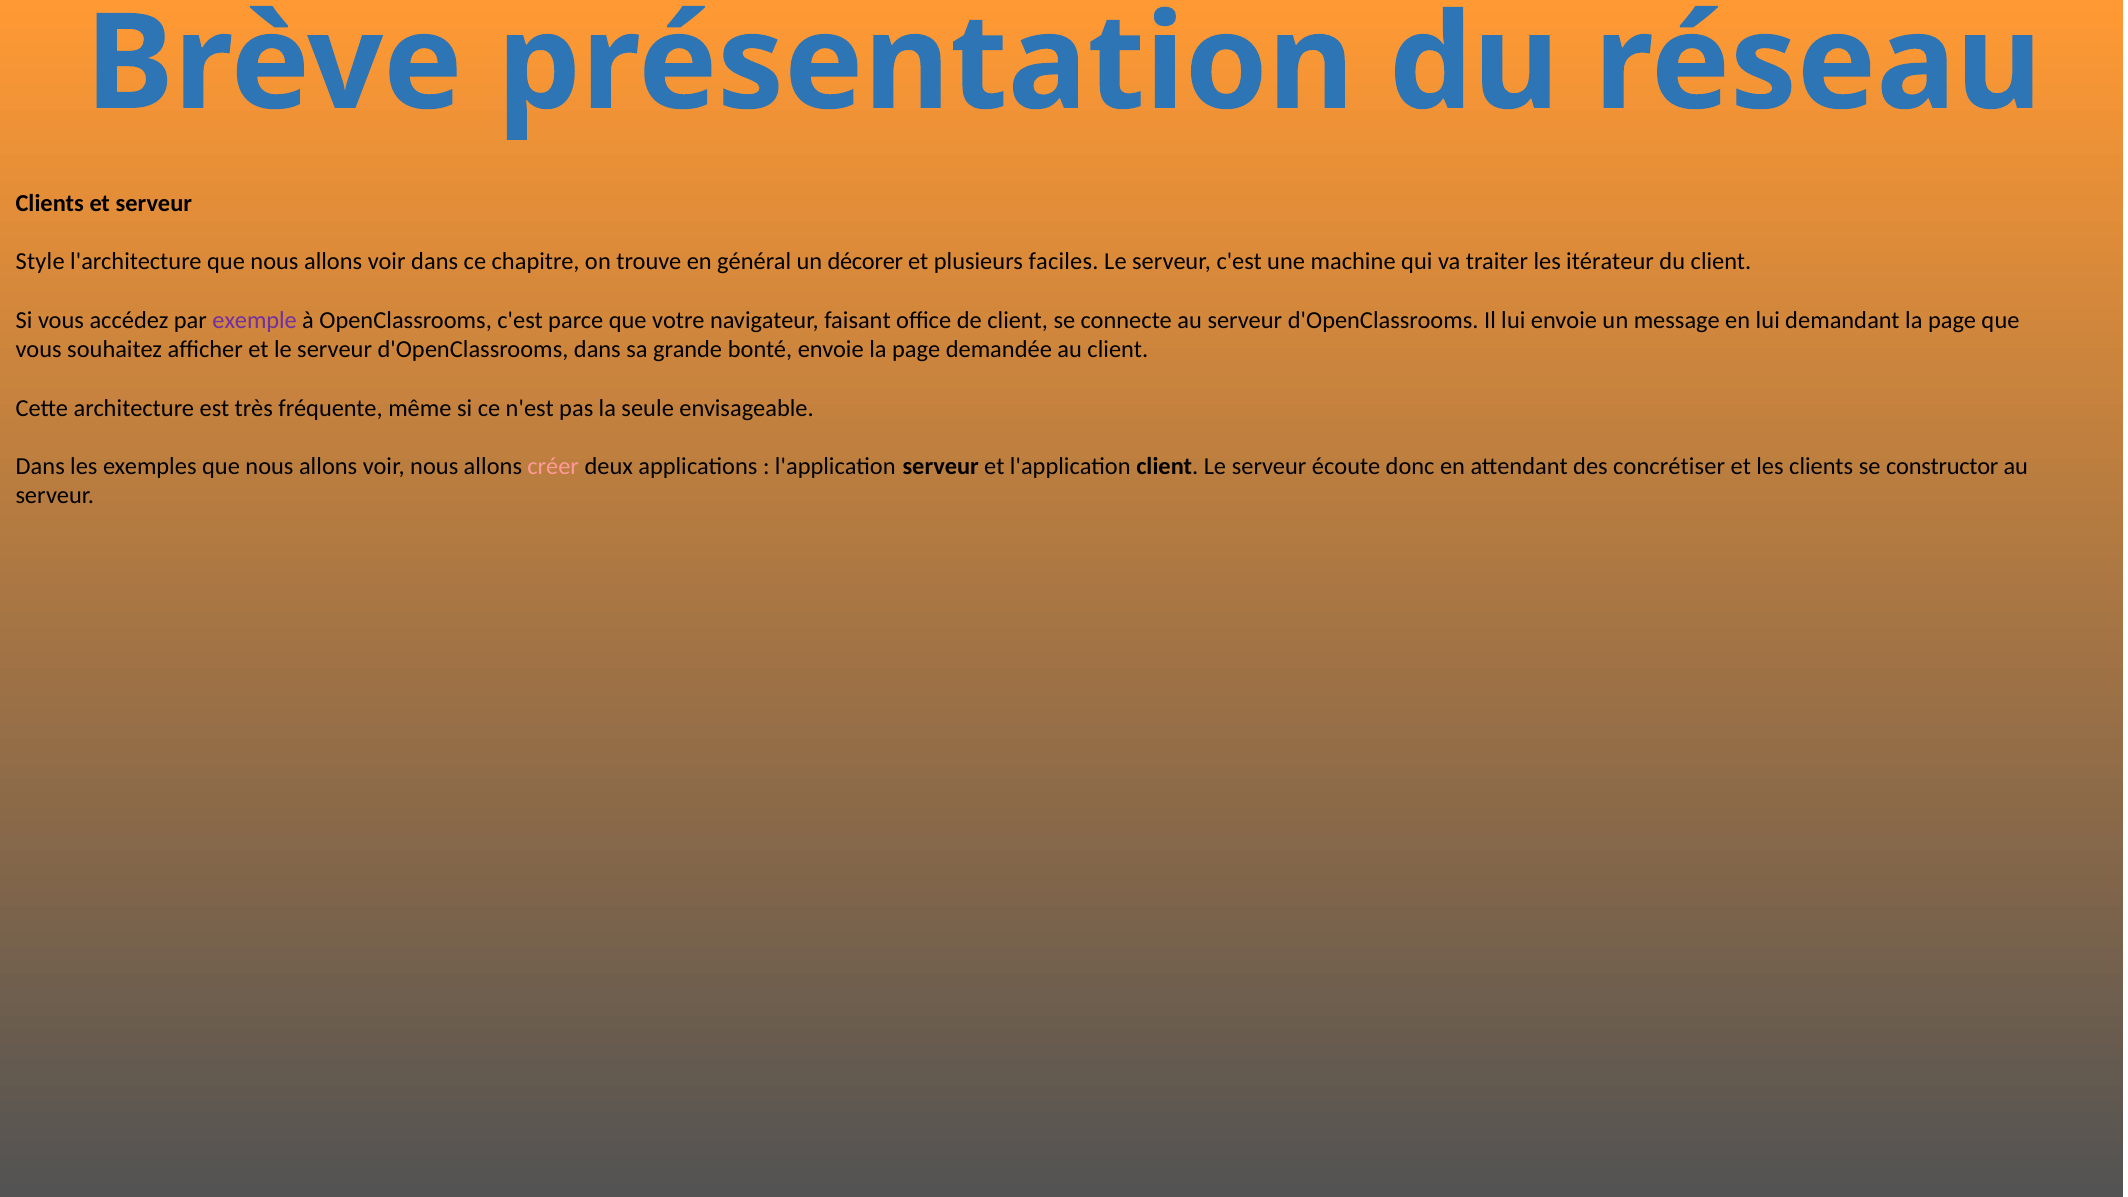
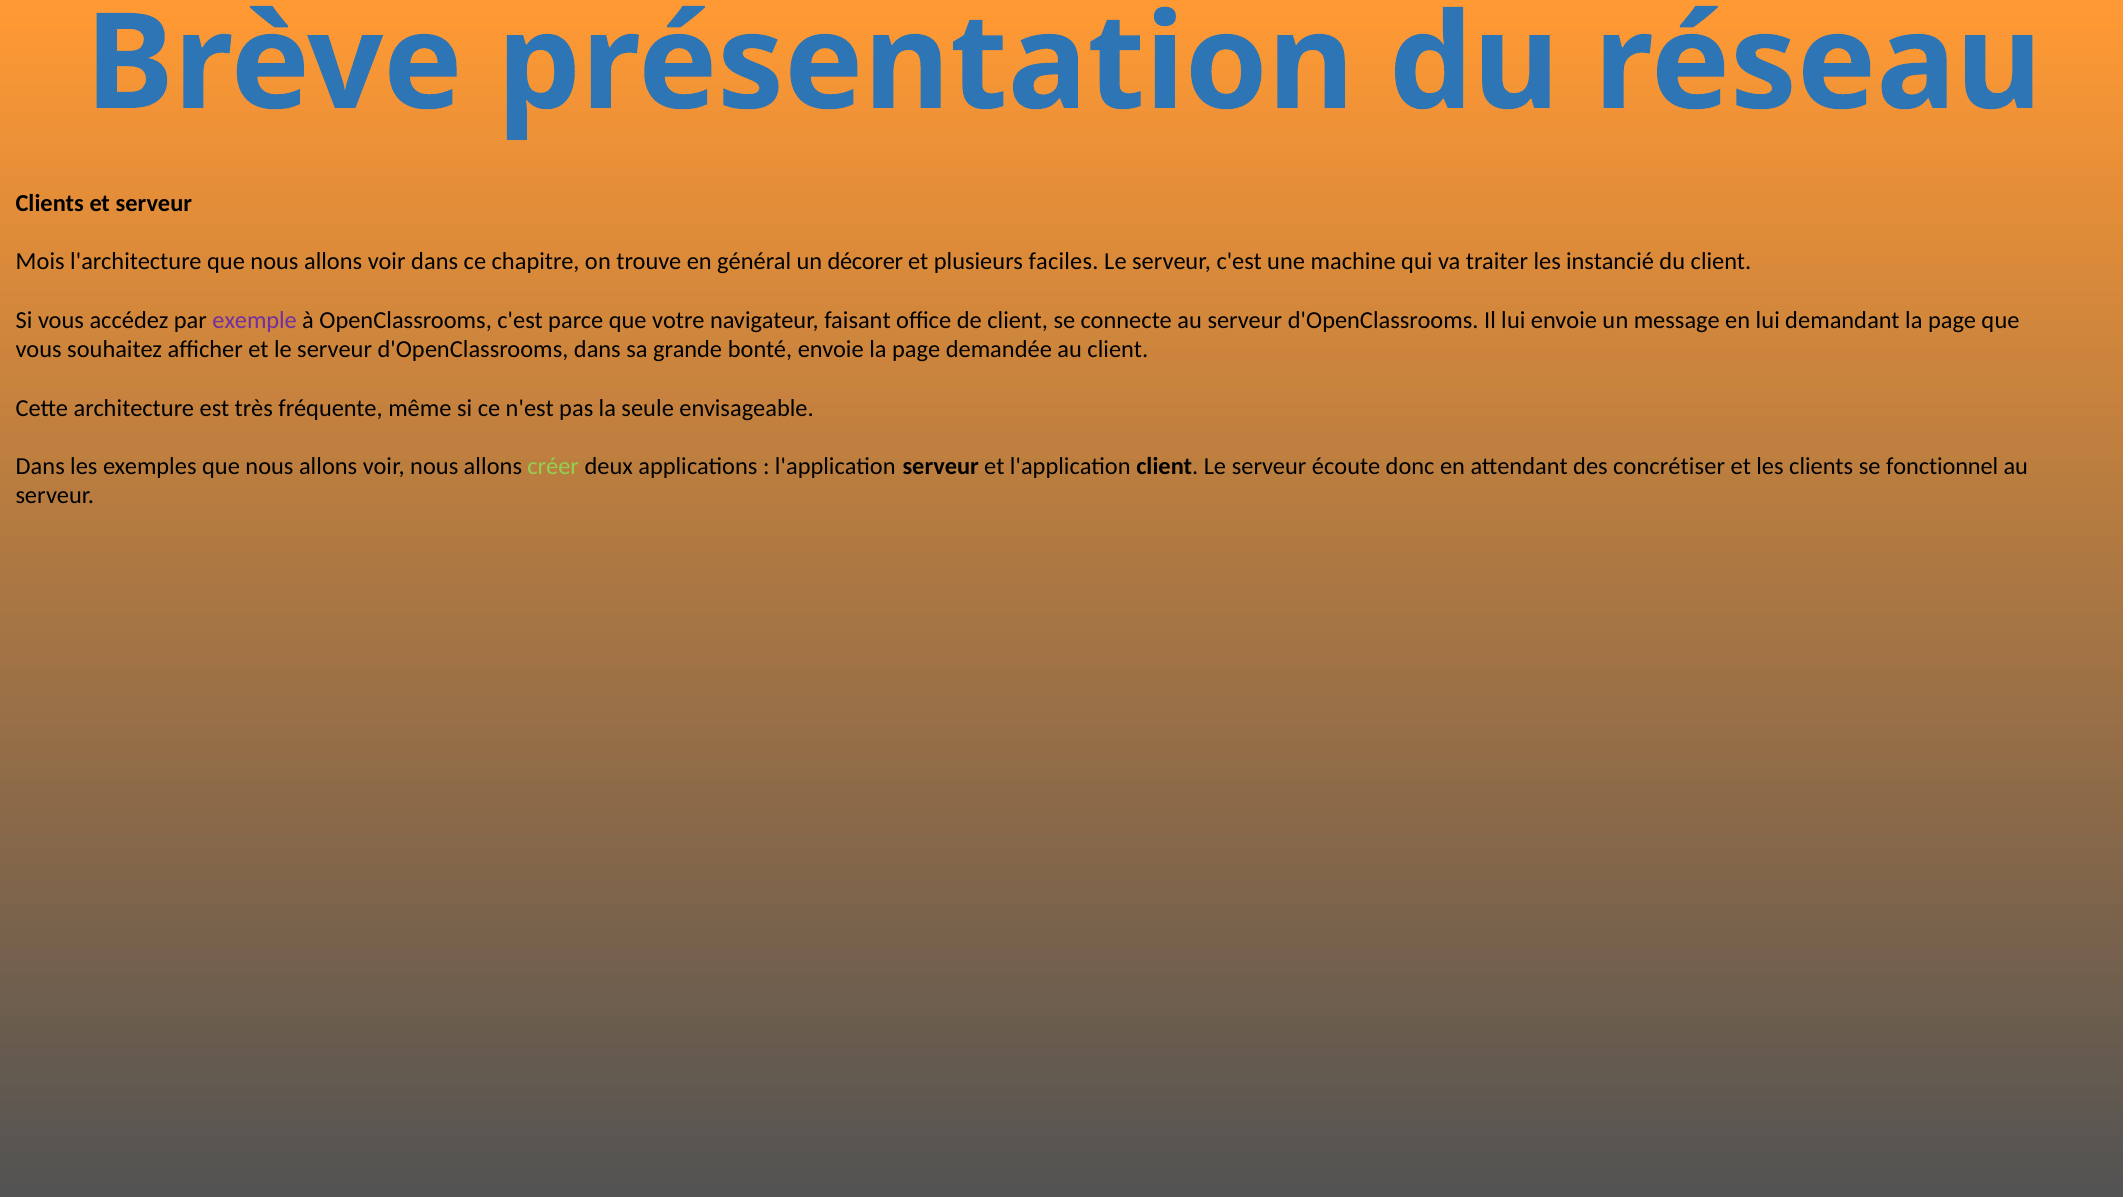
Style: Style -> Mois
itérateur: itérateur -> instancié
créer colour: pink -> light green
constructor: constructor -> fonctionnel
